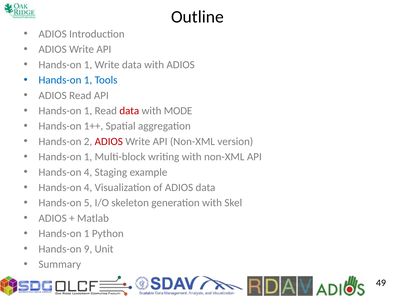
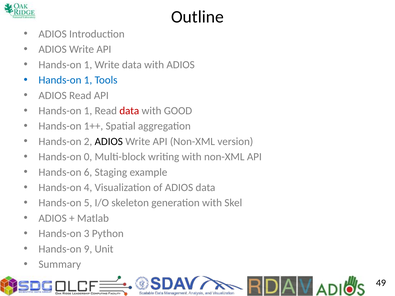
MODE: MODE -> GOOD
ADIOS at (109, 142) colour: red -> black
1 at (88, 157): 1 -> 0
4 at (88, 172): 4 -> 6
1 at (87, 234): 1 -> 3
